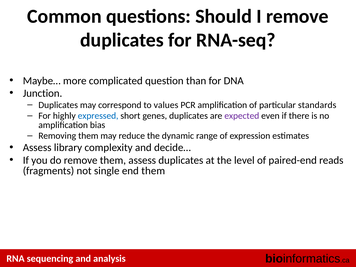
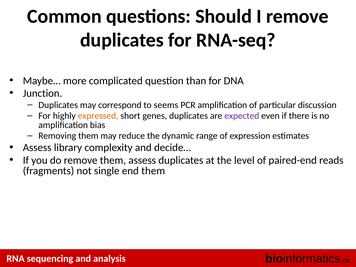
values: values -> seems
standards: standards -> discussion
expressed colour: blue -> orange
